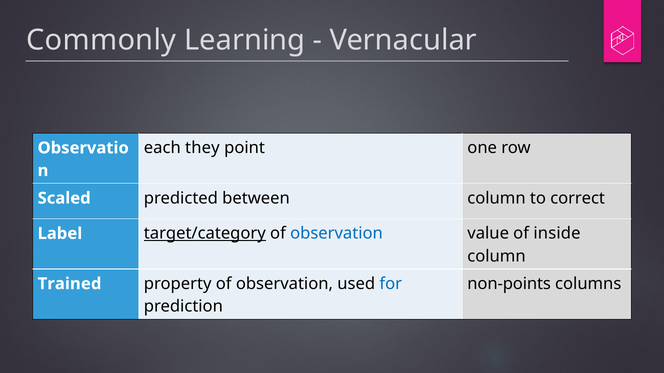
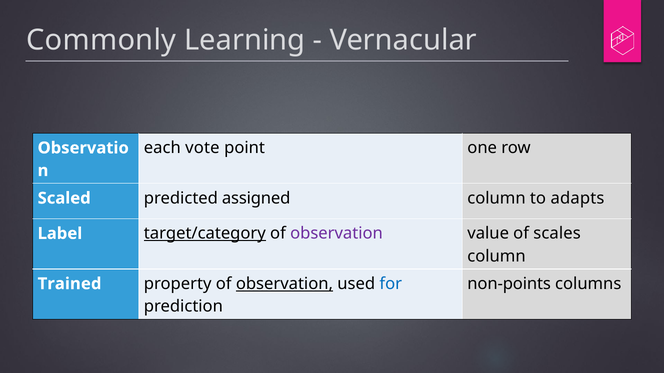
they: they -> vote
between: between -> assigned
correct: correct -> adapts
observation at (337, 234) colour: blue -> purple
inside: inside -> scales
observation at (284, 284) underline: none -> present
